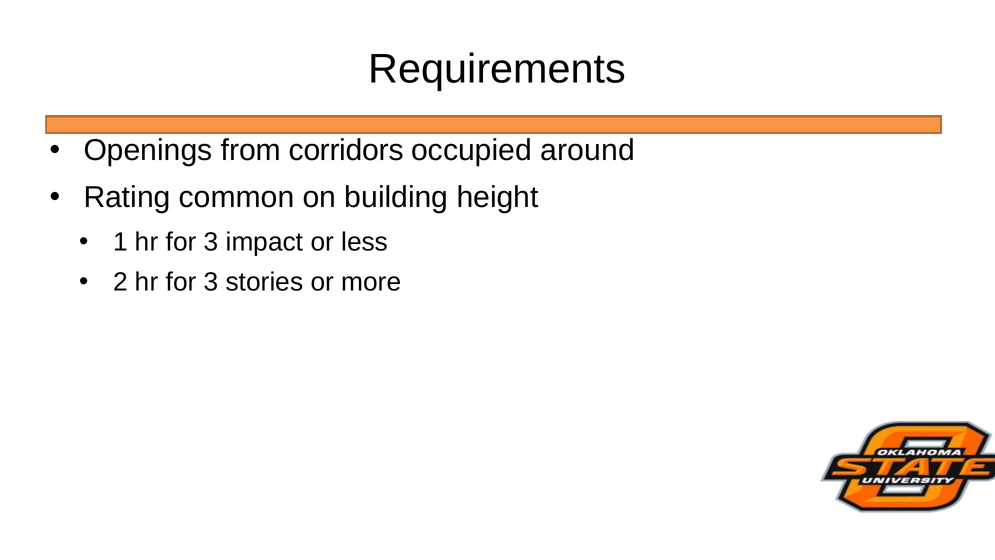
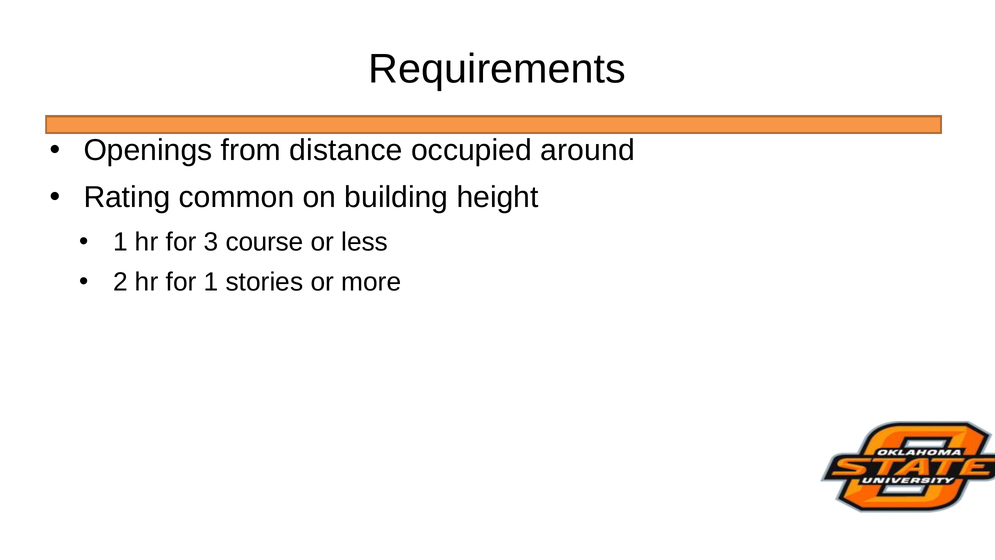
corridors: corridors -> distance
impact: impact -> course
2 hr for 3: 3 -> 1
